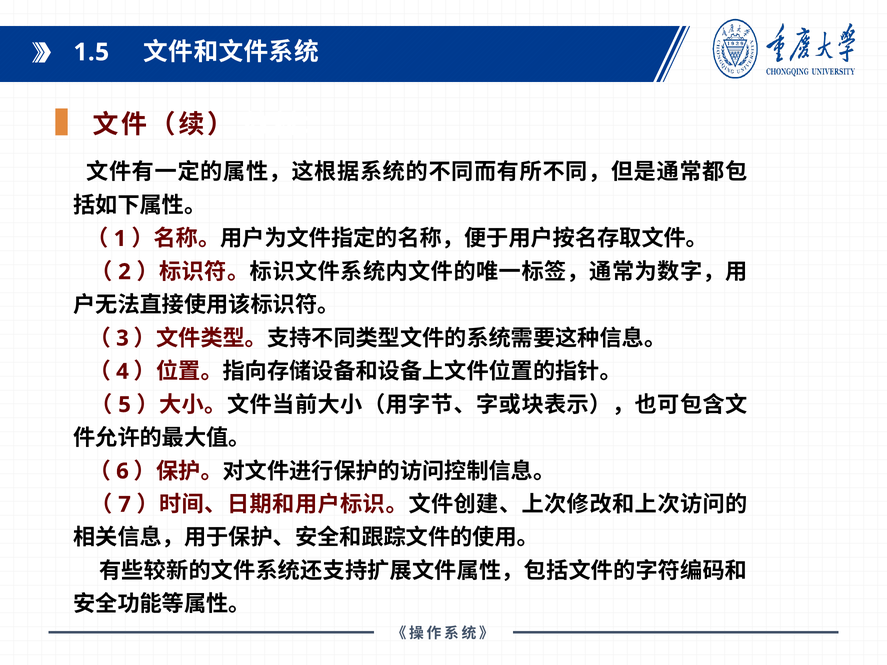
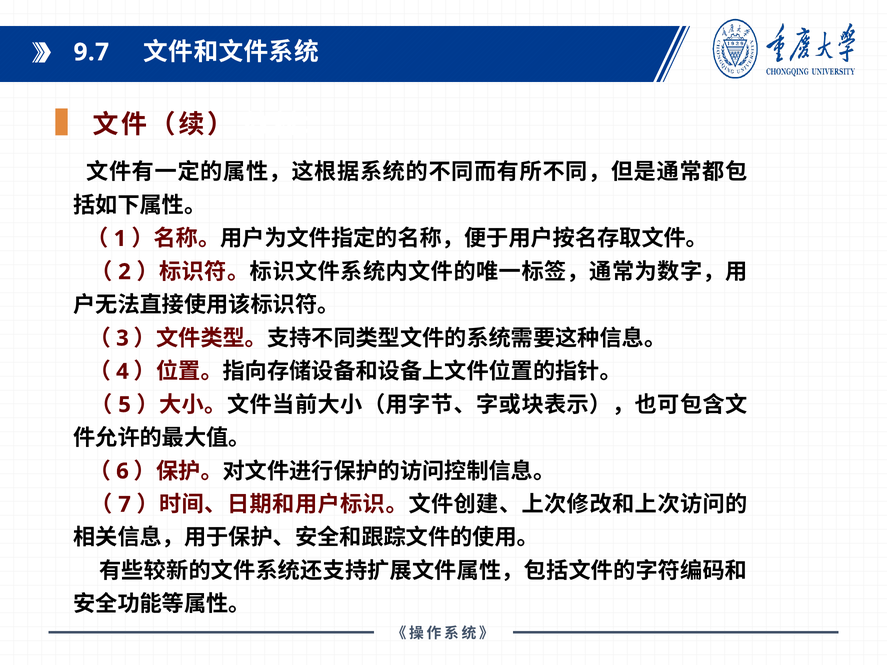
1.5: 1.5 -> 9.7
